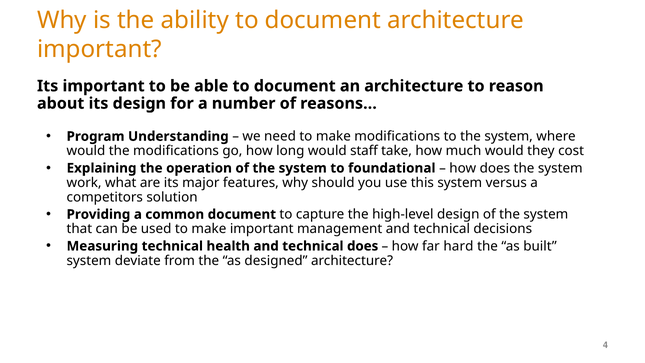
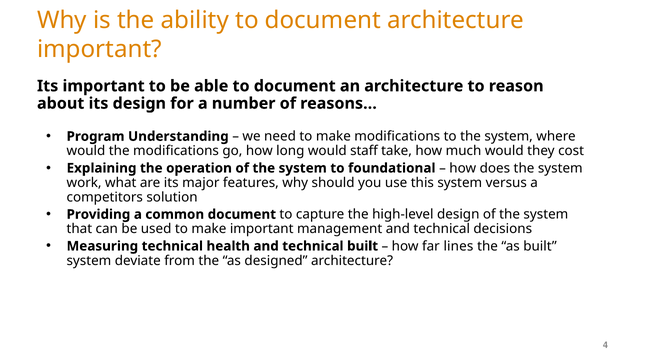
technical does: does -> built
hard: hard -> lines
